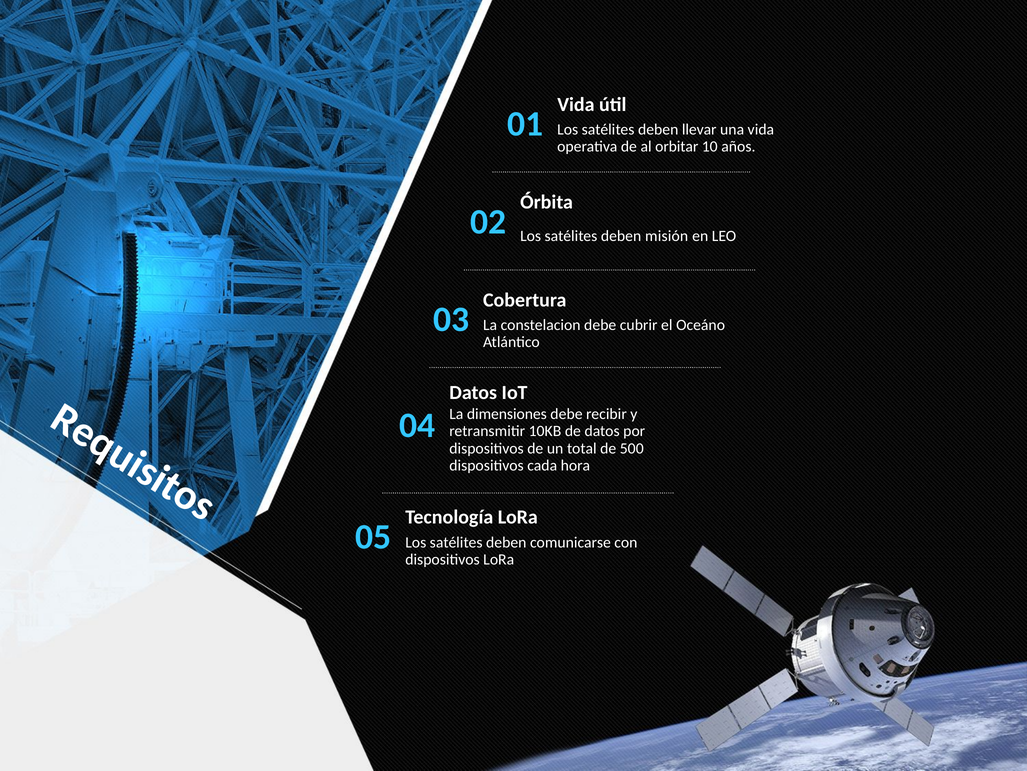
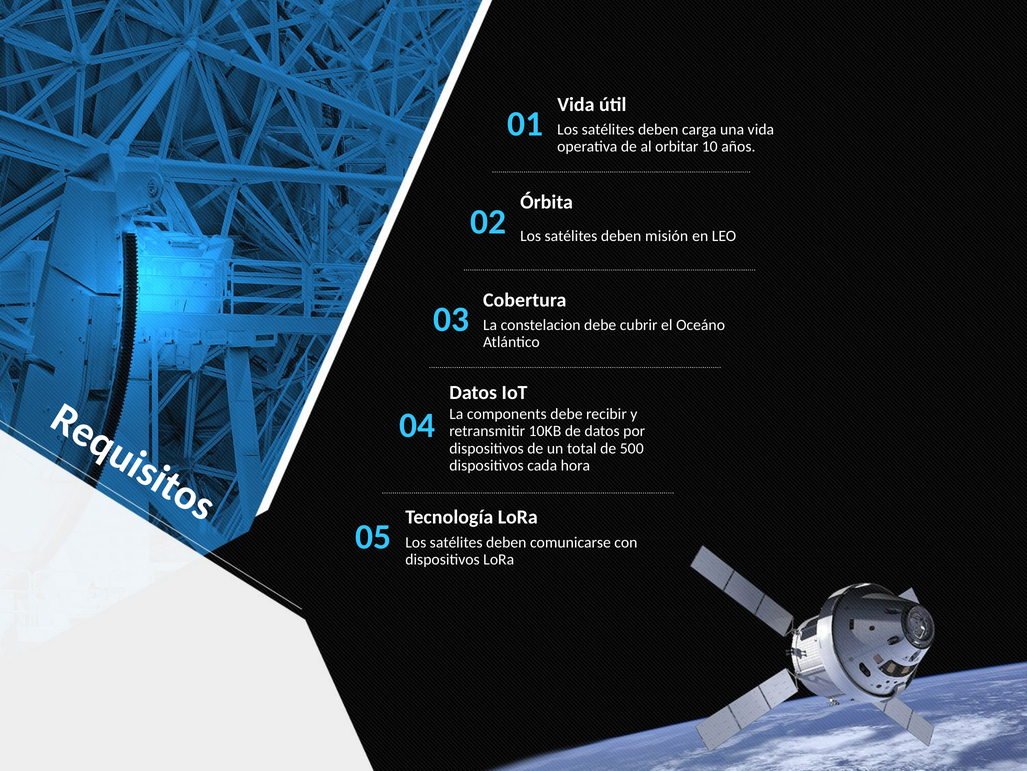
llevar: llevar -> carga
dimensiones: dimensiones -> components
